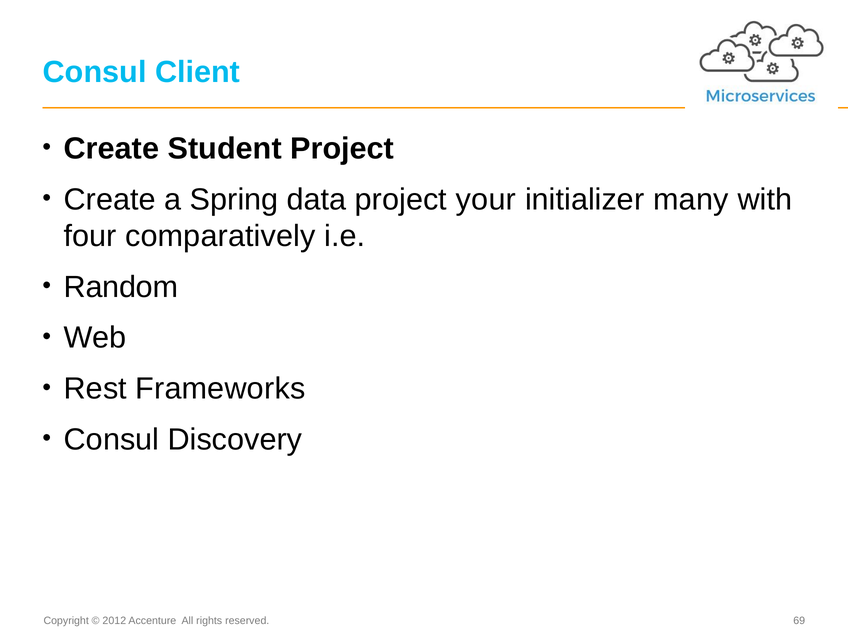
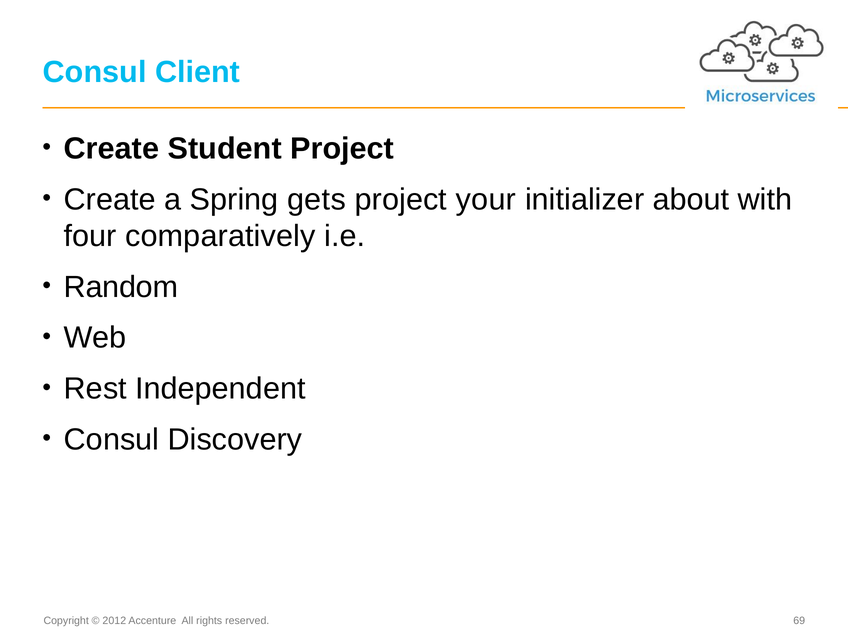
data: data -> gets
many: many -> about
Frameworks: Frameworks -> Independent
